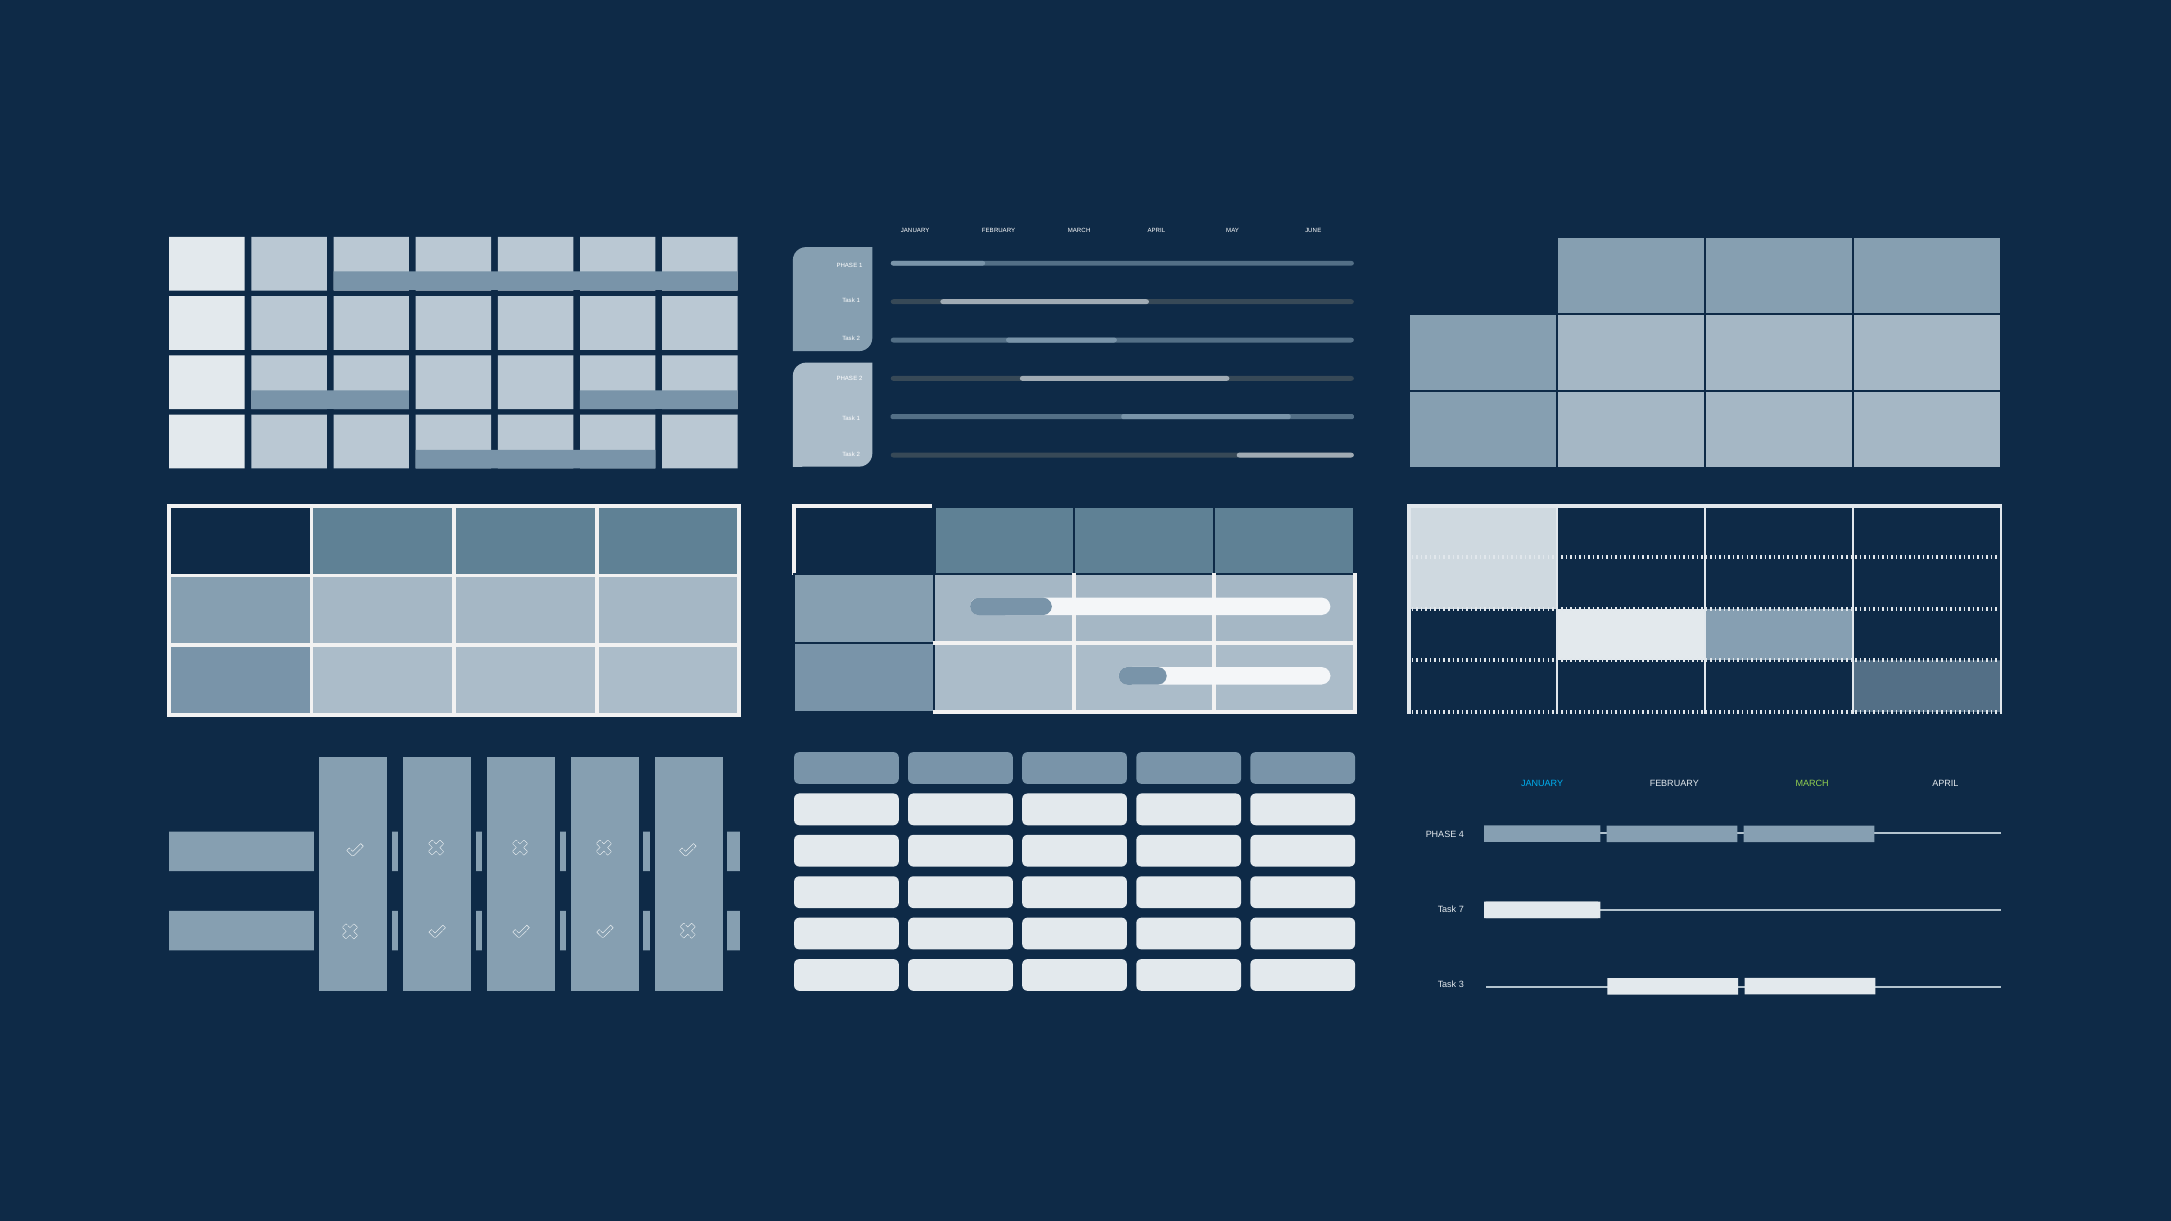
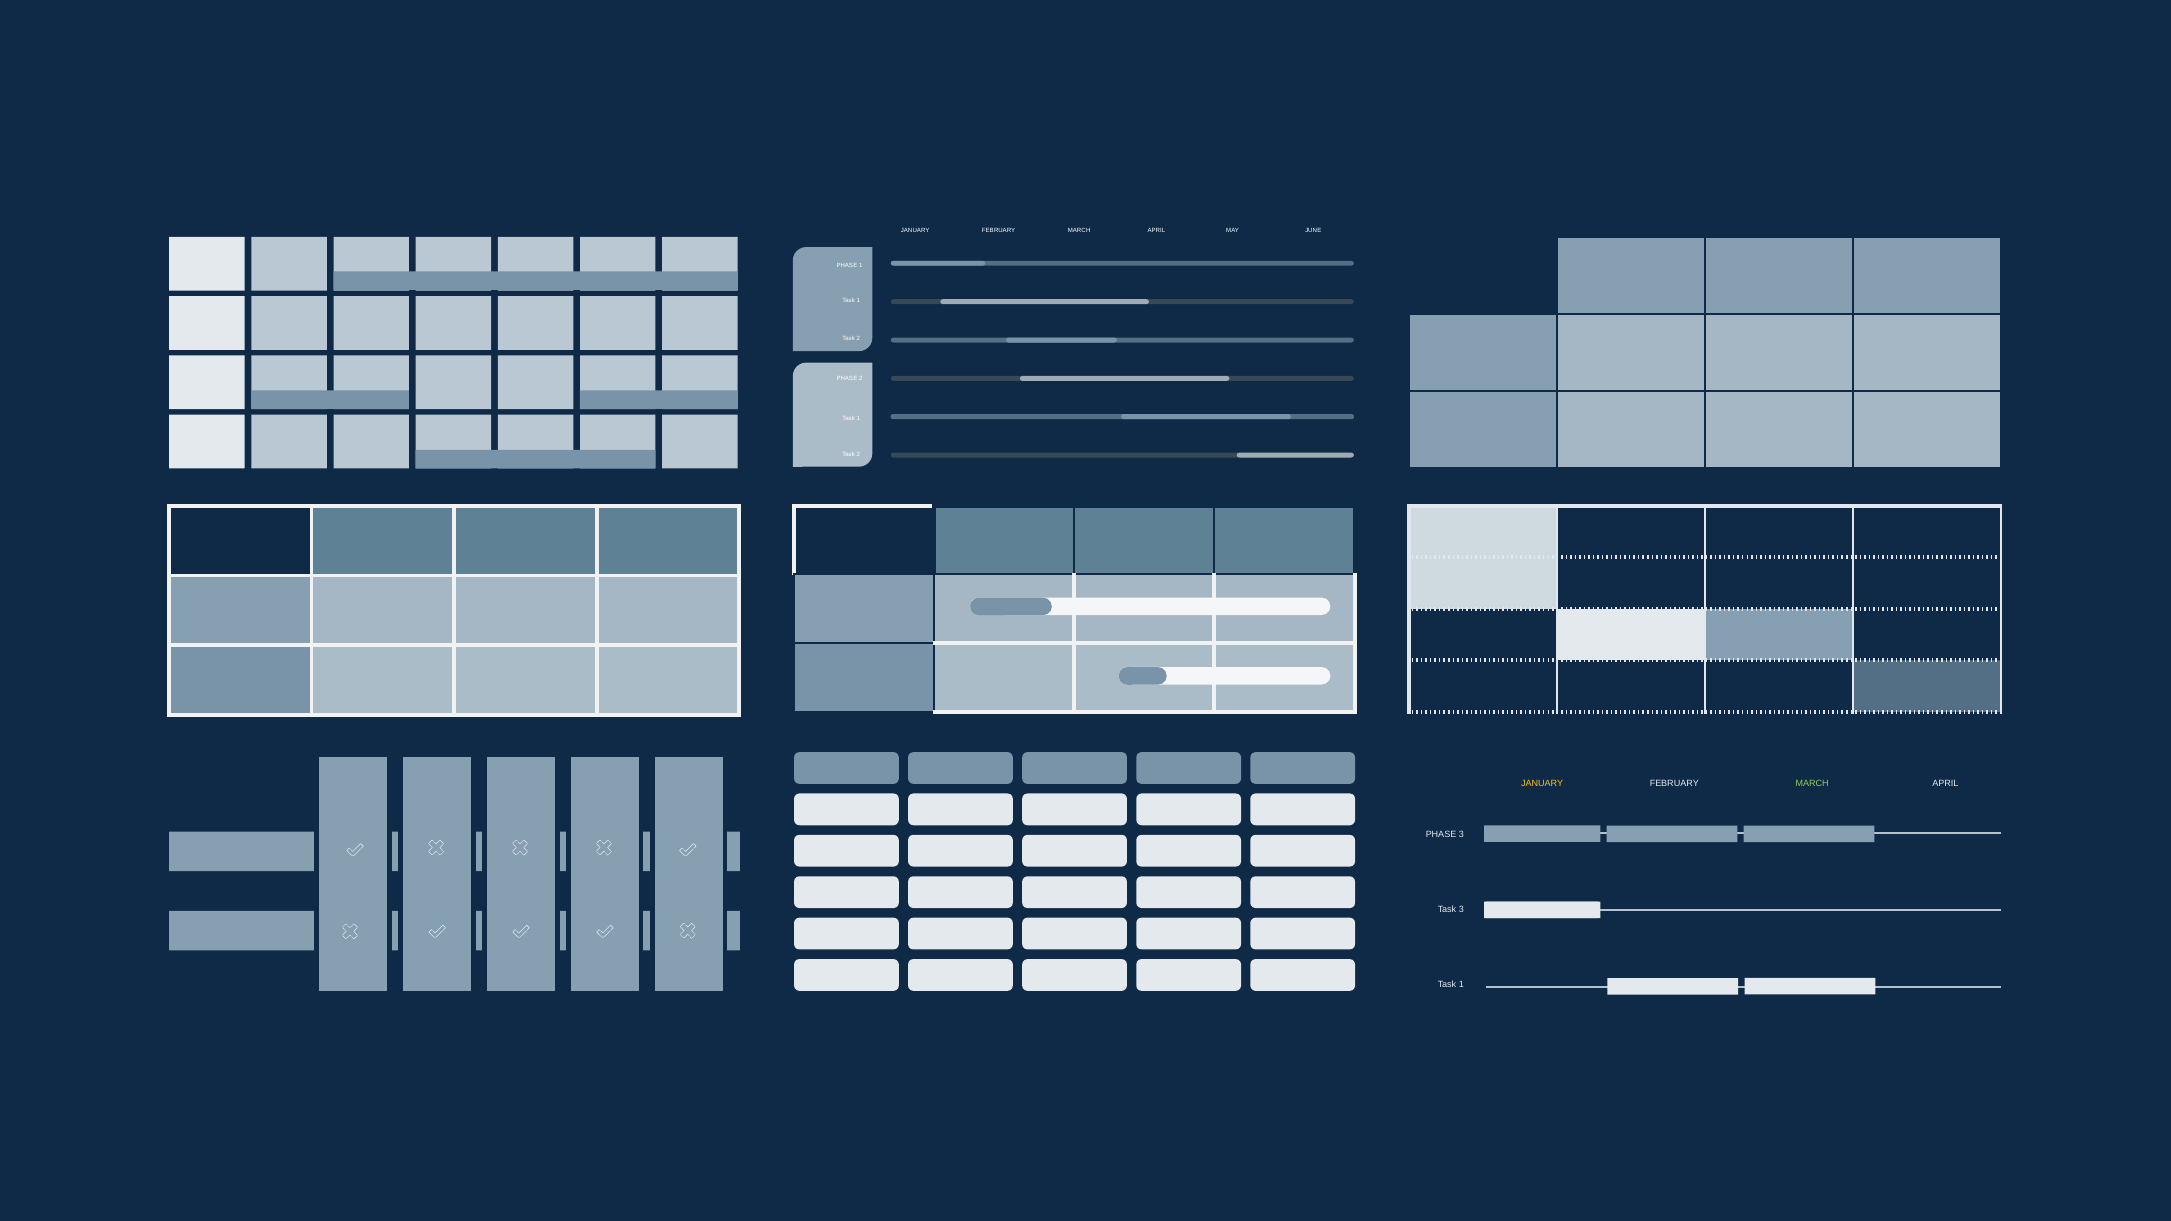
JANUARY at (1542, 784) colour: light blue -> yellow
PHASE 4: 4 -> 3
Task 7: 7 -> 3
3 at (1461, 984): 3 -> 1
